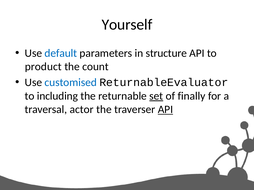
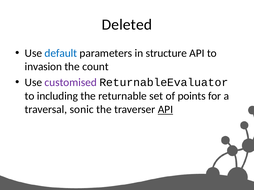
Yourself: Yourself -> Deleted
product: product -> invasion
customised colour: blue -> purple
set underline: present -> none
finally: finally -> points
actor: actor -> sonic
